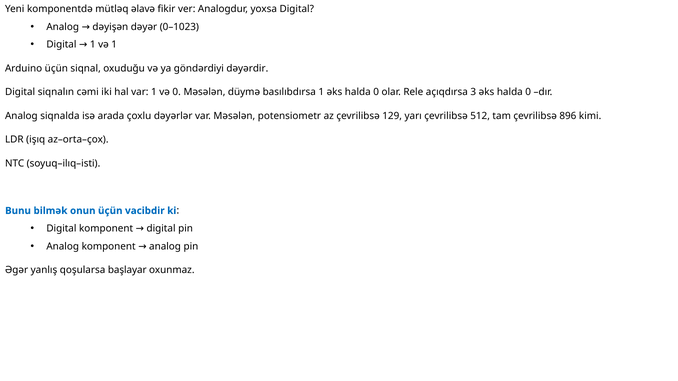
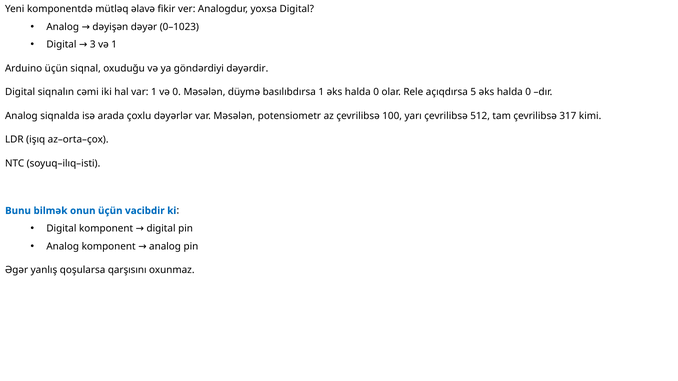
Digital 1: 1 -> 3
3: 3 -> 5
129: 129 -> 100
896: 896 -> 317
başlayar: başlayar -> qarşısını
